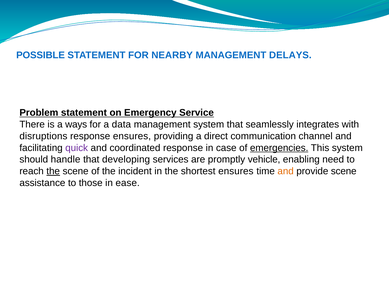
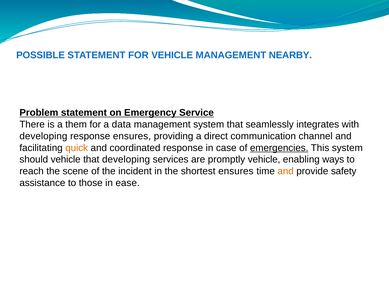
FOR NEARBY: NEARBY -> VEHICLE
DELAYS: DELAYS -> NEARBY
ways: ways -> them
disruptions at (43, 136): disruptions -> developing
quick colour: purple -> orange
should handle: handle -> vehicle
need: need -> ways
the at (53, 171) underline: present -> none
provide scene: scene -> safety
